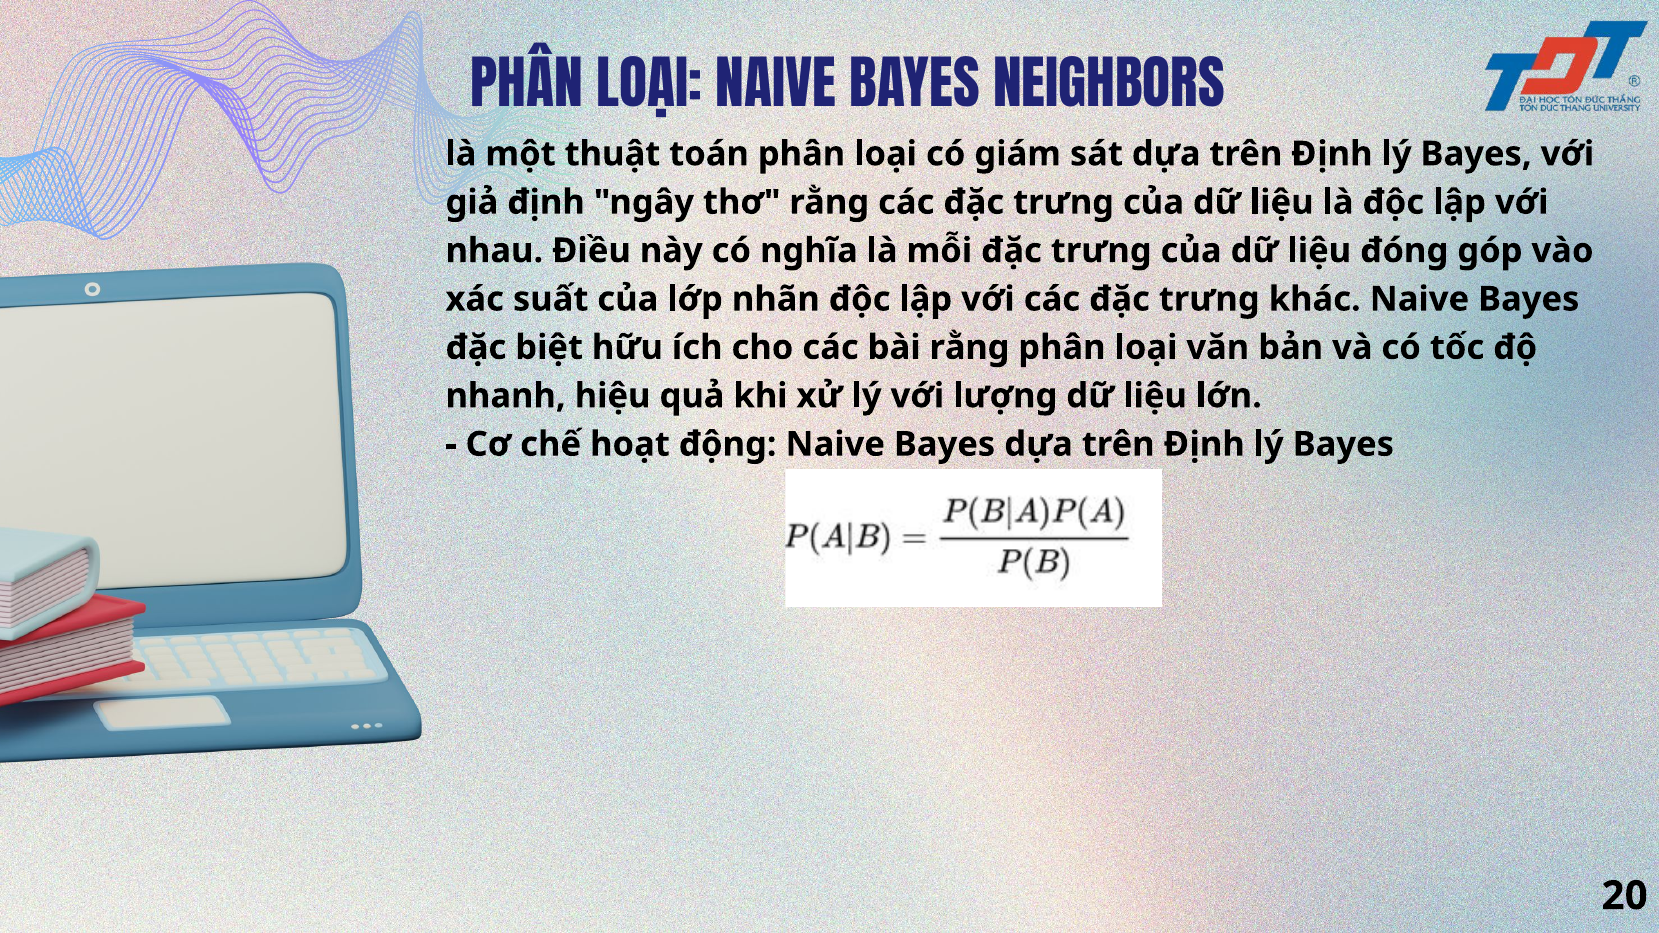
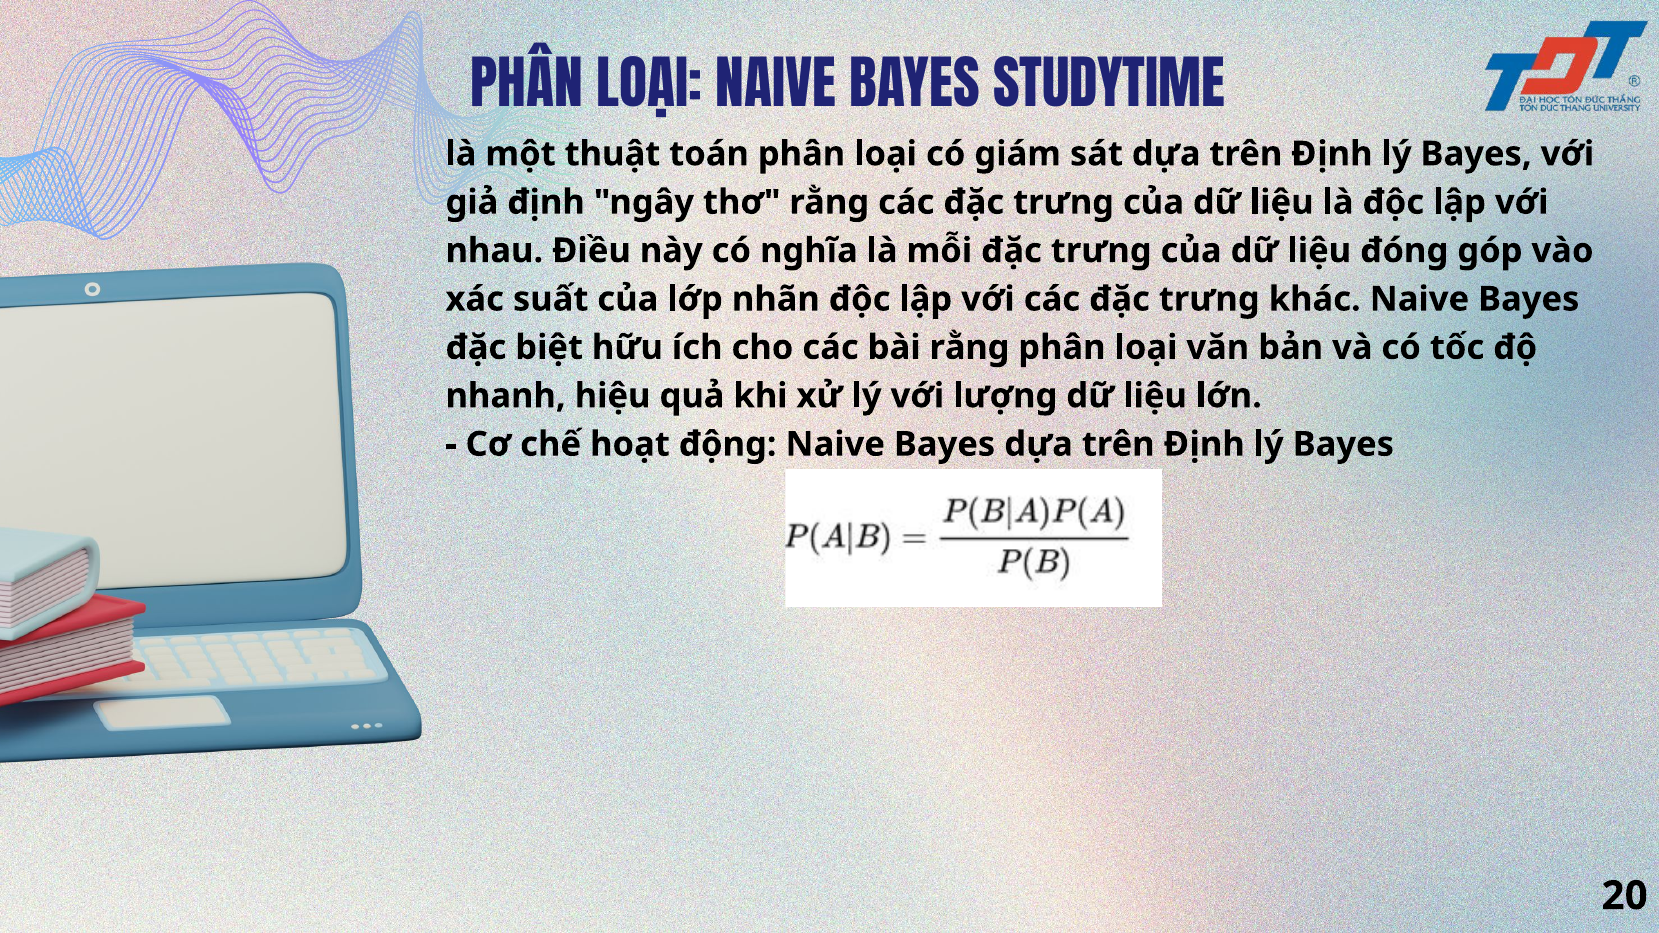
NEIGHBORS: NEIGHBORS -> STUDYTIME
